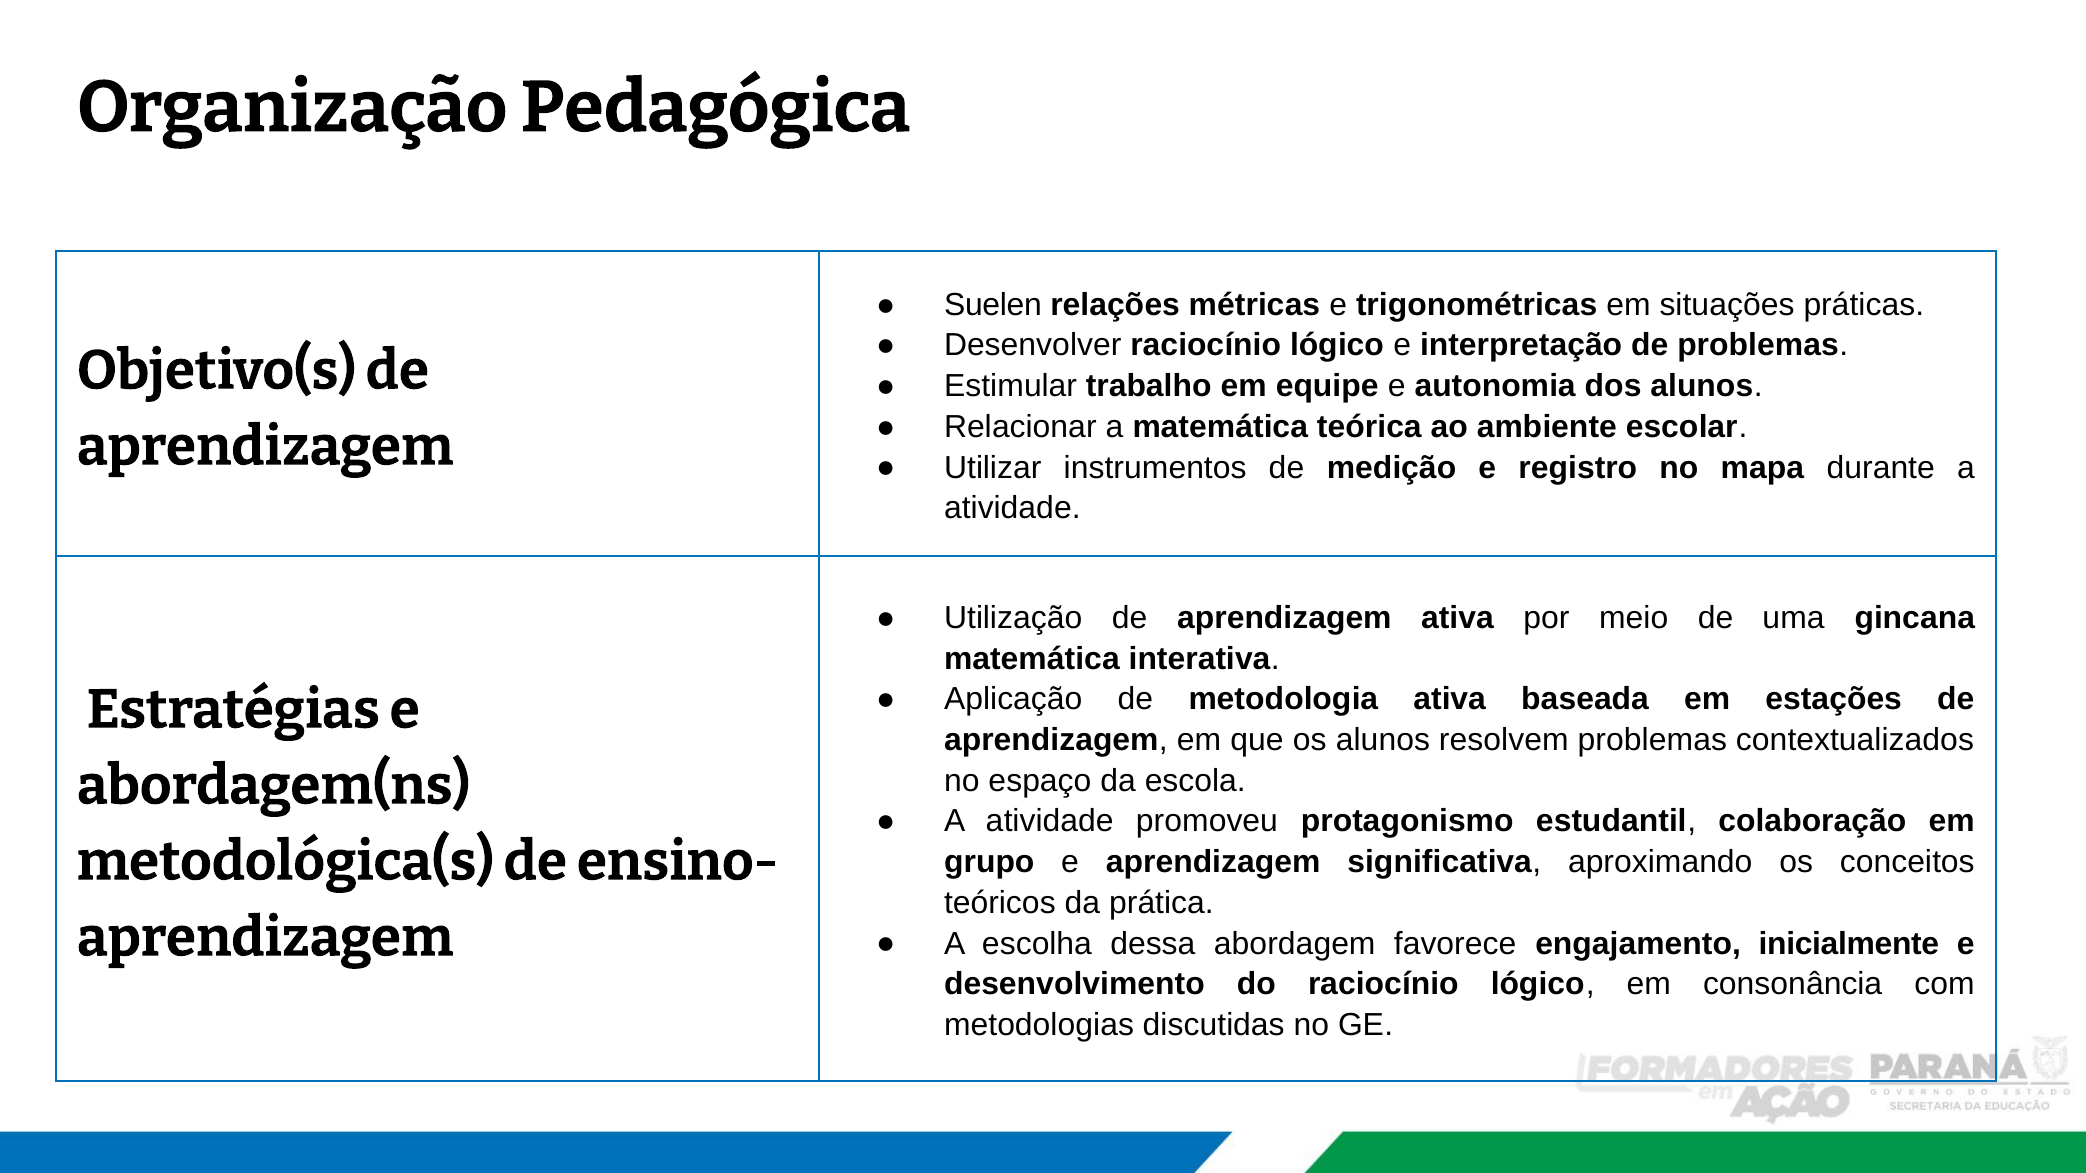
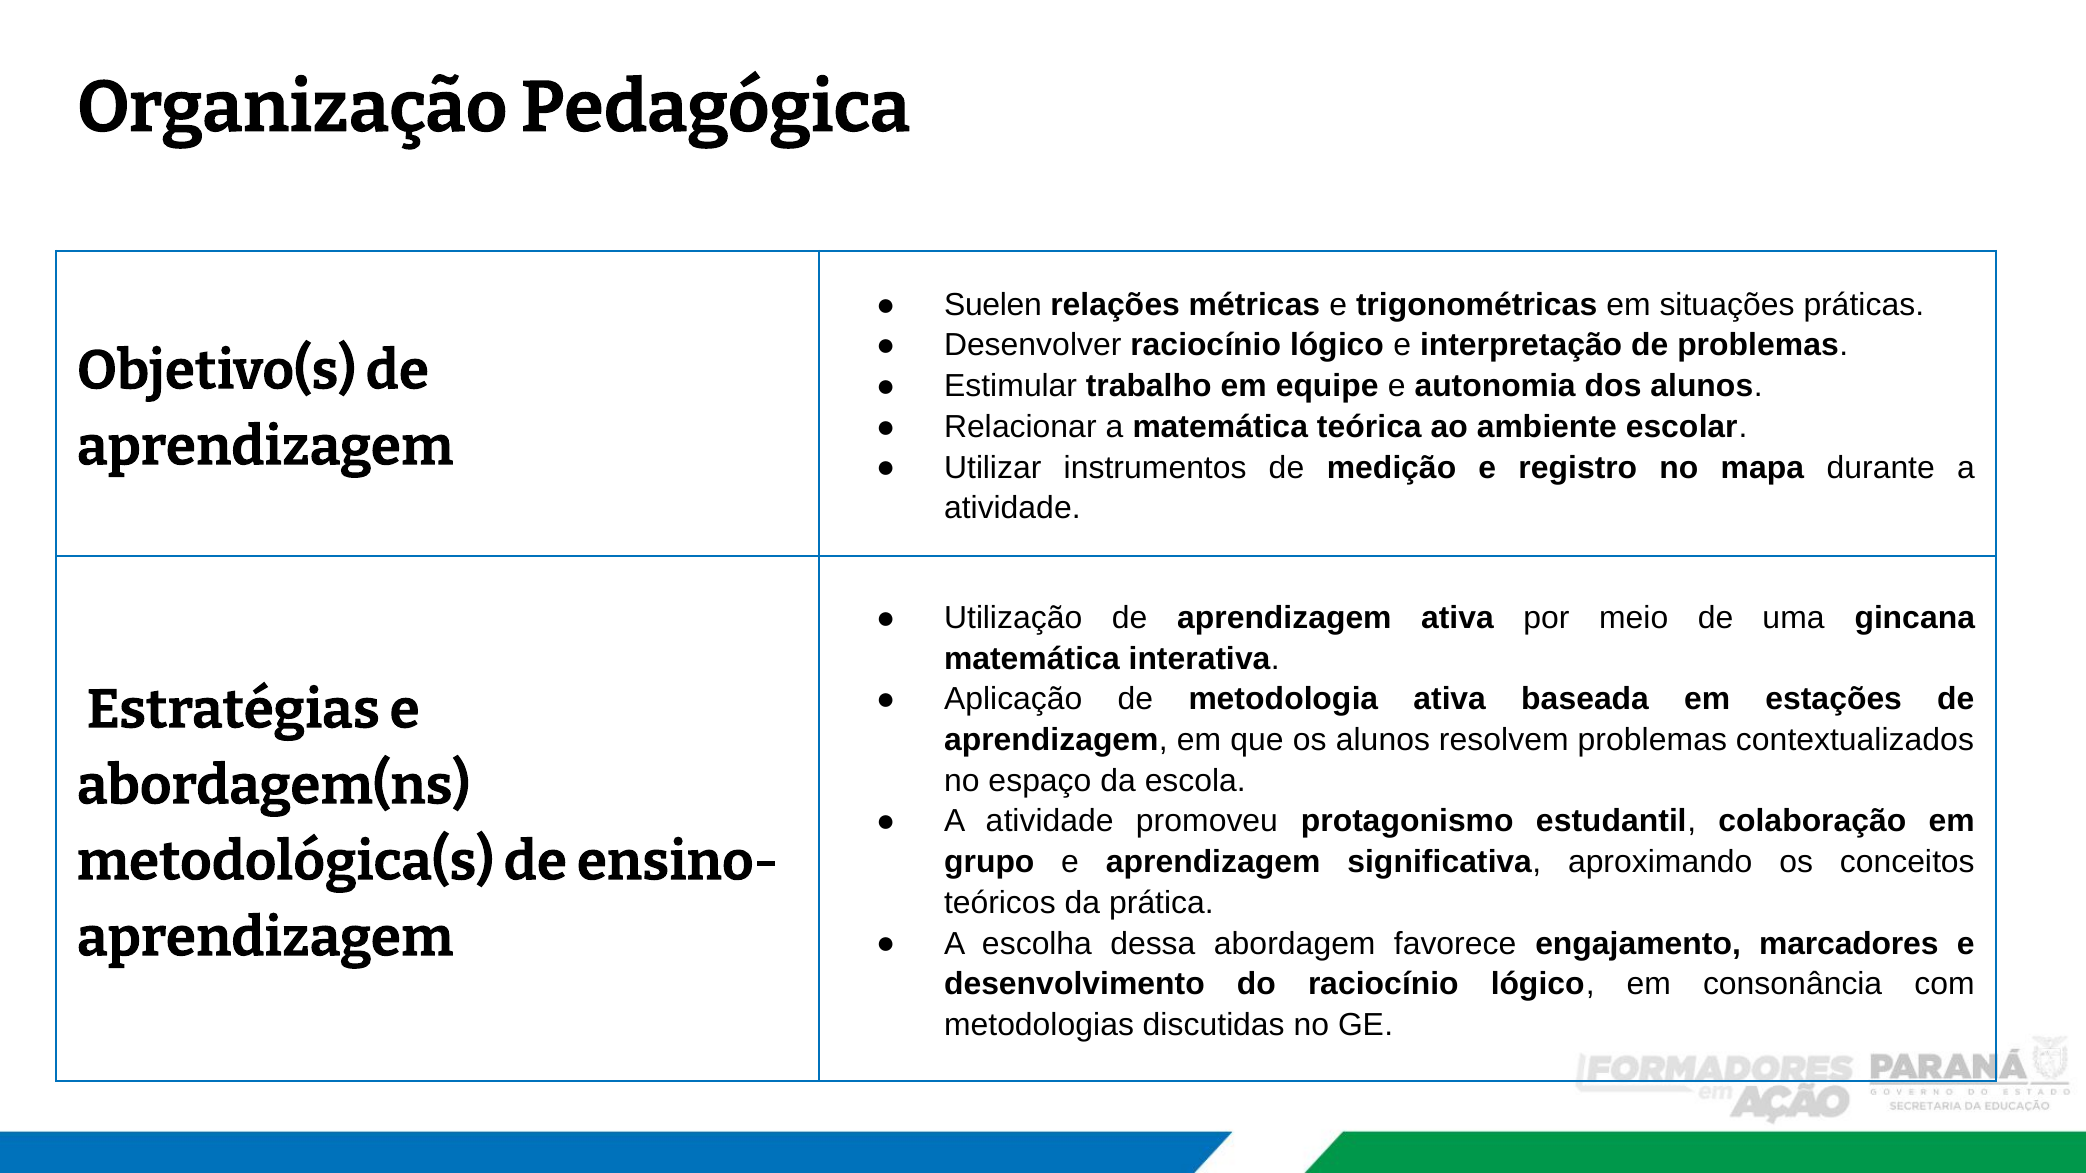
inicialmente: inicialmente -> marcadores
